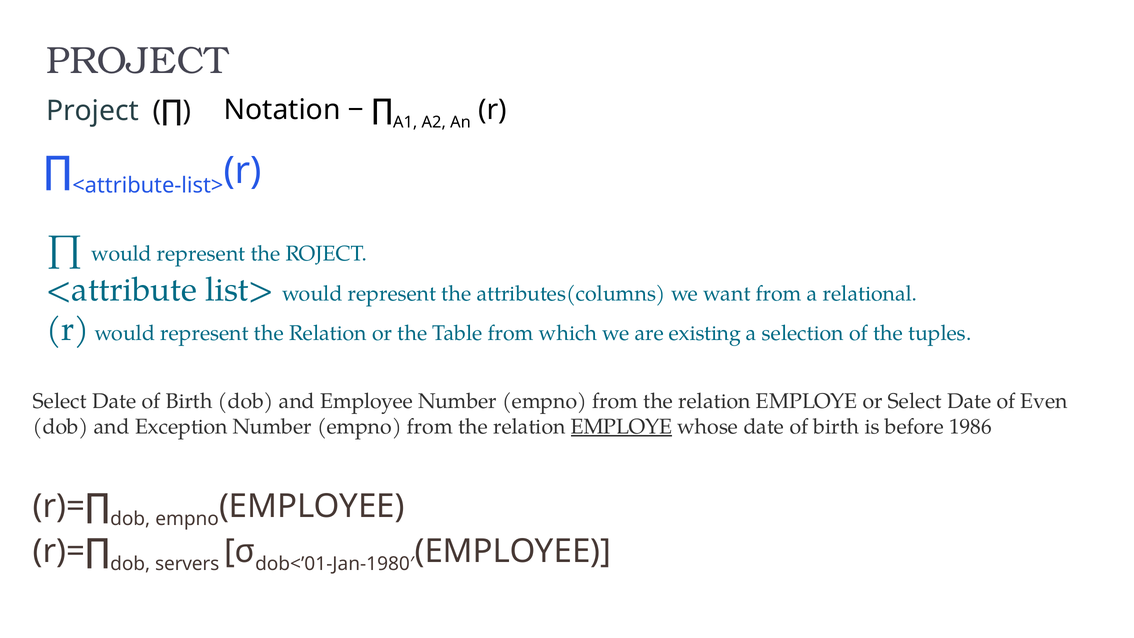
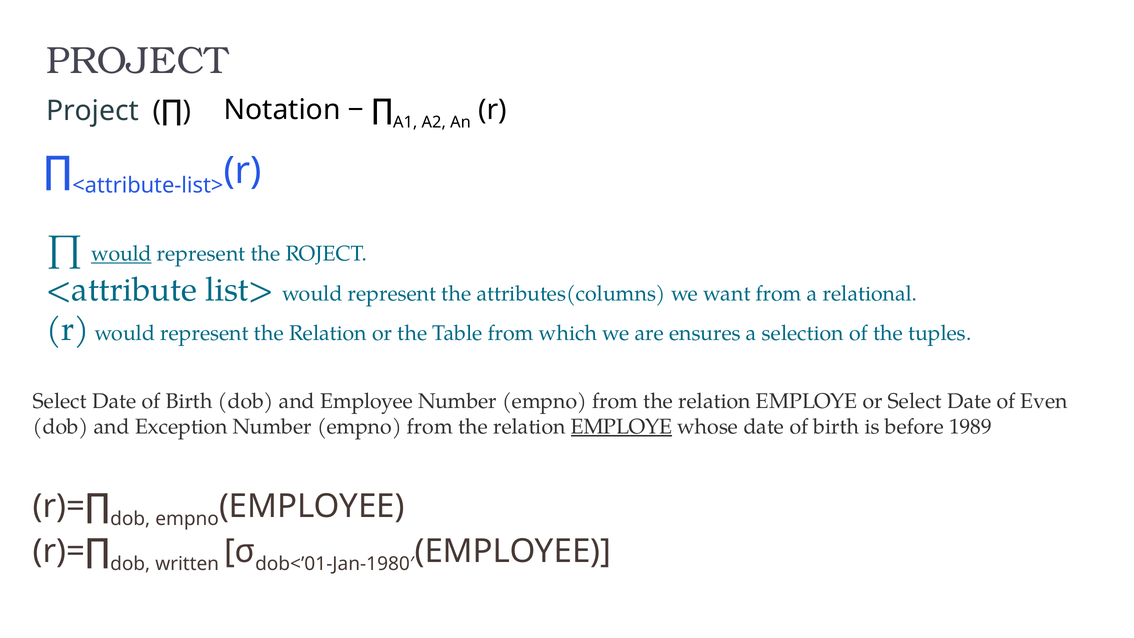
would at (121, 254) underline: none -> present
existing: existing -> ensures
1986: 1986 -> 1989
servers: servers -> written
